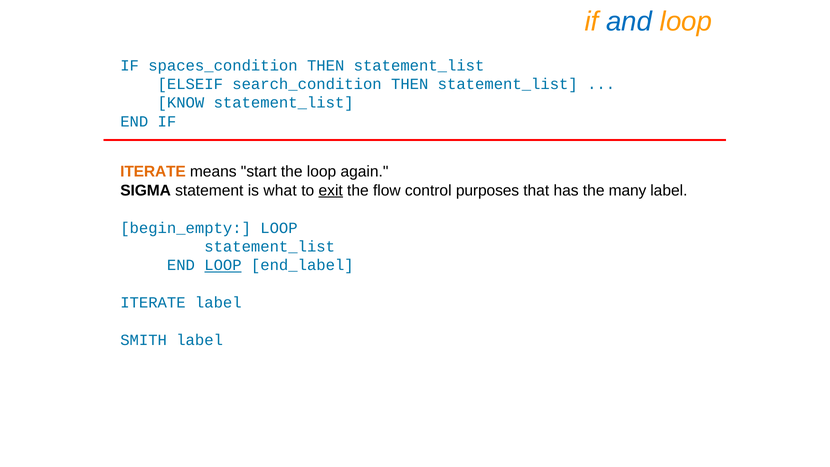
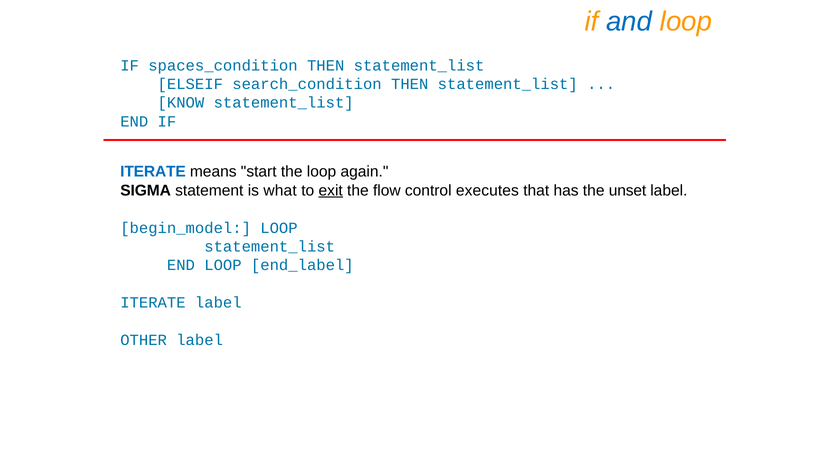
ITERATE at (153, 172) colour: orange -> blue
purposes: purposes -> executes
many: many -> unset
begin_empty: begin_empty -> begin_model
LOOP at (223, 265) underline: present -> none
SMITH: SMITH -> OTHER
